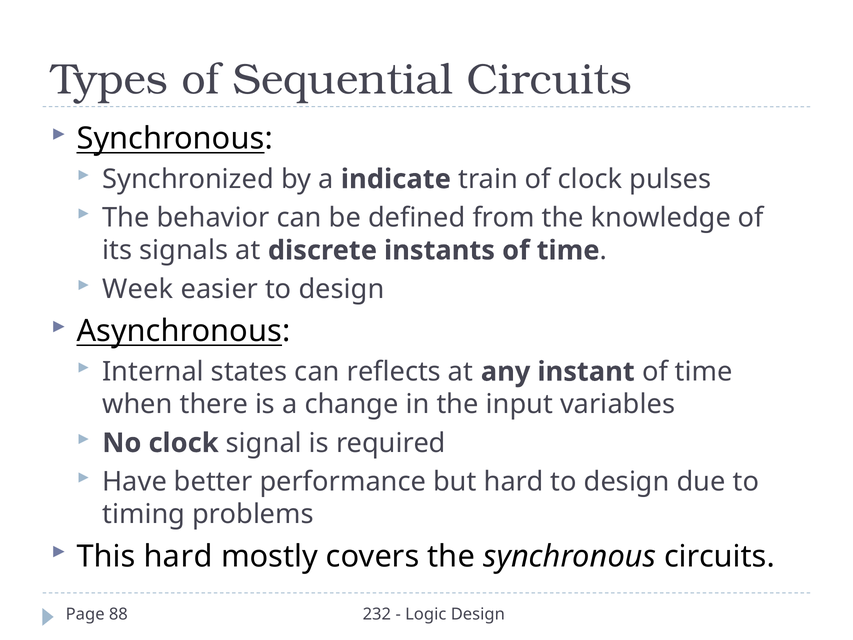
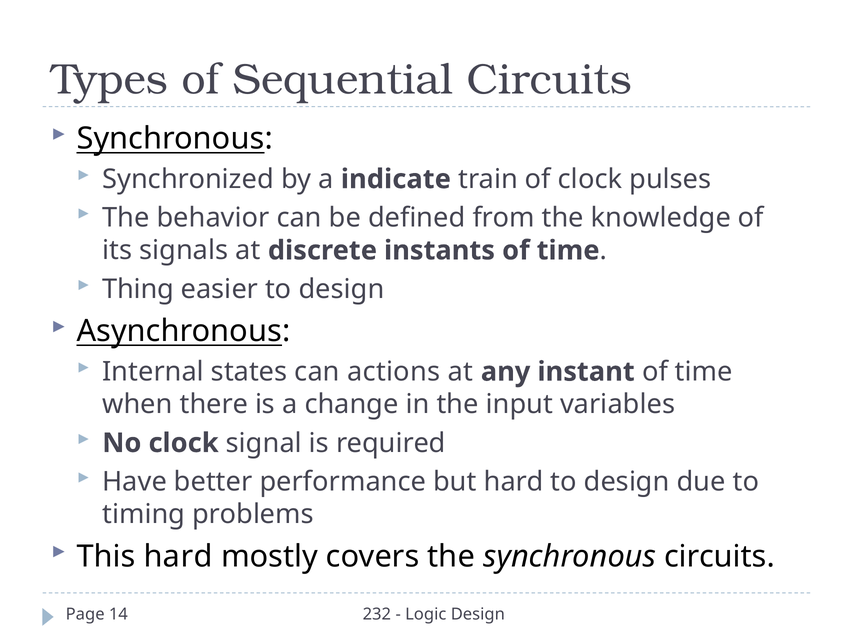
Week: Week -> Thing
reflects: reflects -> actions
88: 88 -> 14
